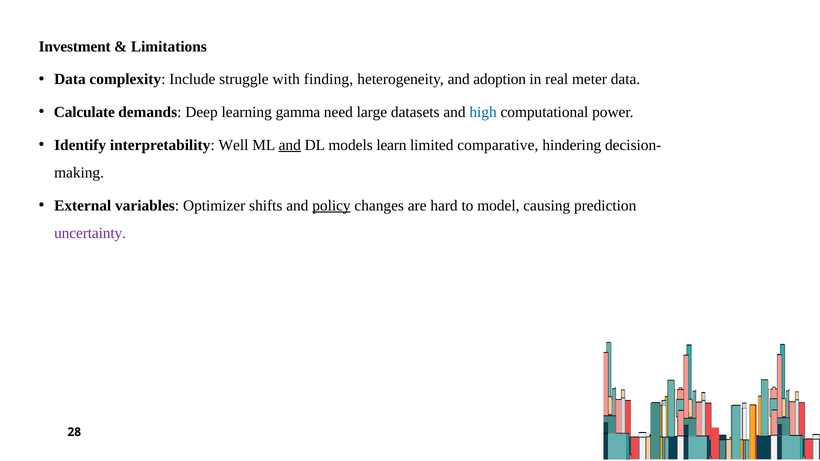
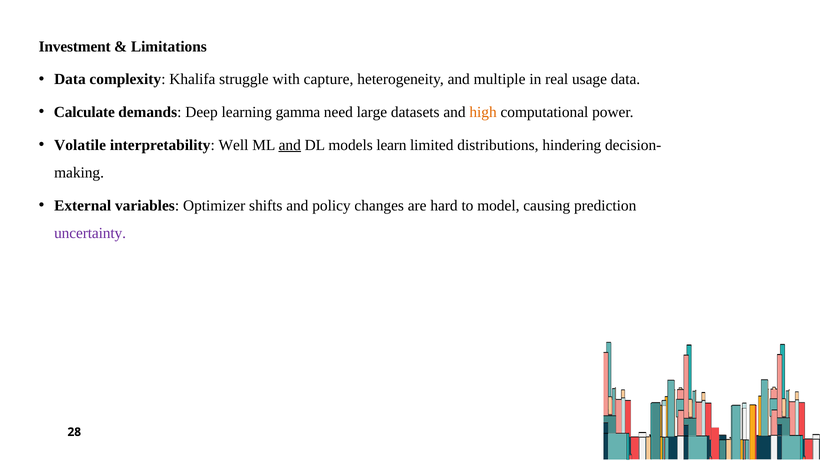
Include: Include -> Khalifa
finding: finding -> capture
adoption: adoption -> multiple
meter: meter -> usage
high colour: blue -> orange
Identify: Identify -> Volatile
comparative: comparative -> distributions
policy underline: present -> none
